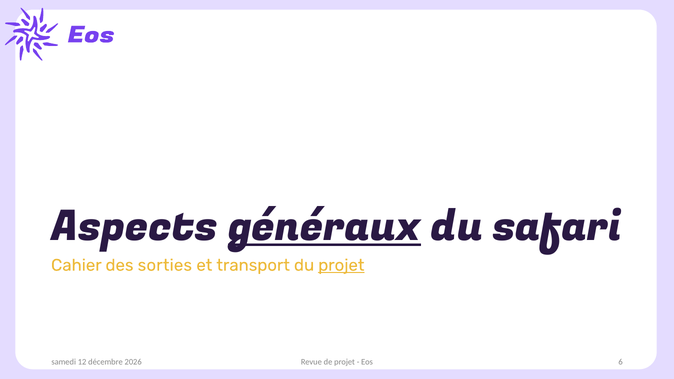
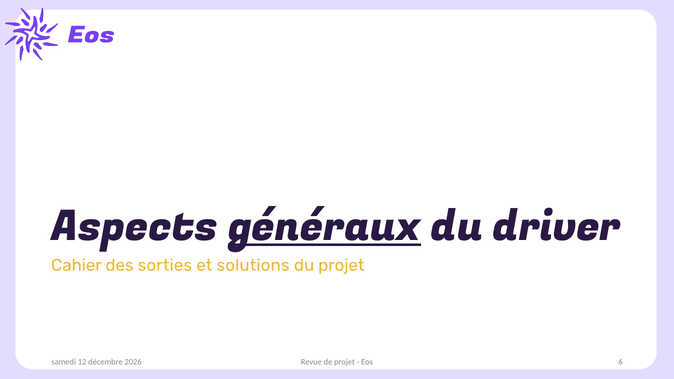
safari: safari -> driver
transport: transport -> solutions
projet at (341, 265) underline: present -> none
